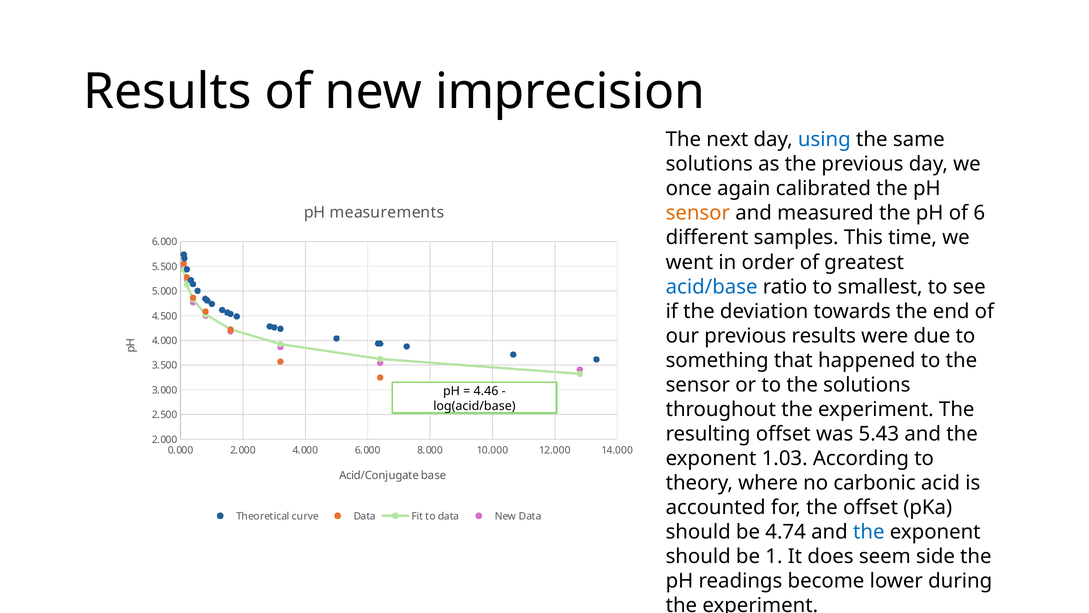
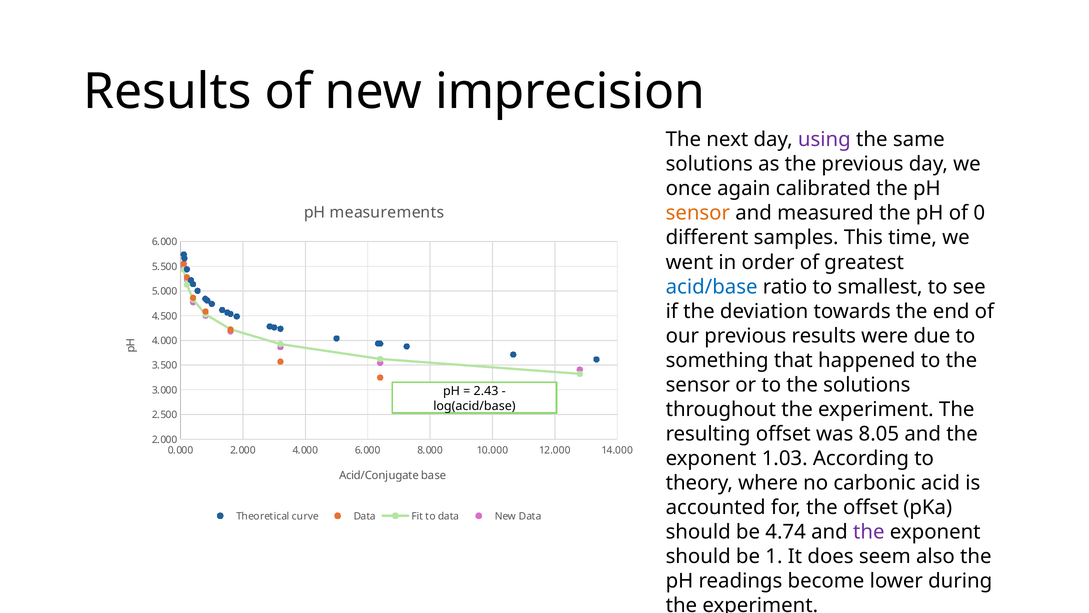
using colour: blue -> purple
6: 6 -> 0
4.46: 4.46 -> 2.43
5.43: 5.43 -> 8.05
the at (869, 532) colour: blue -> purple
side: side -> also
